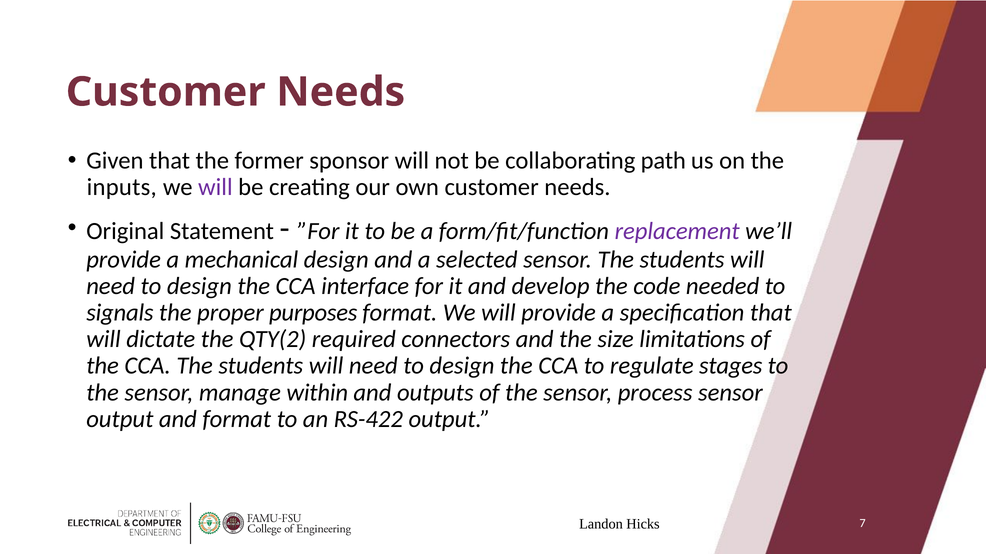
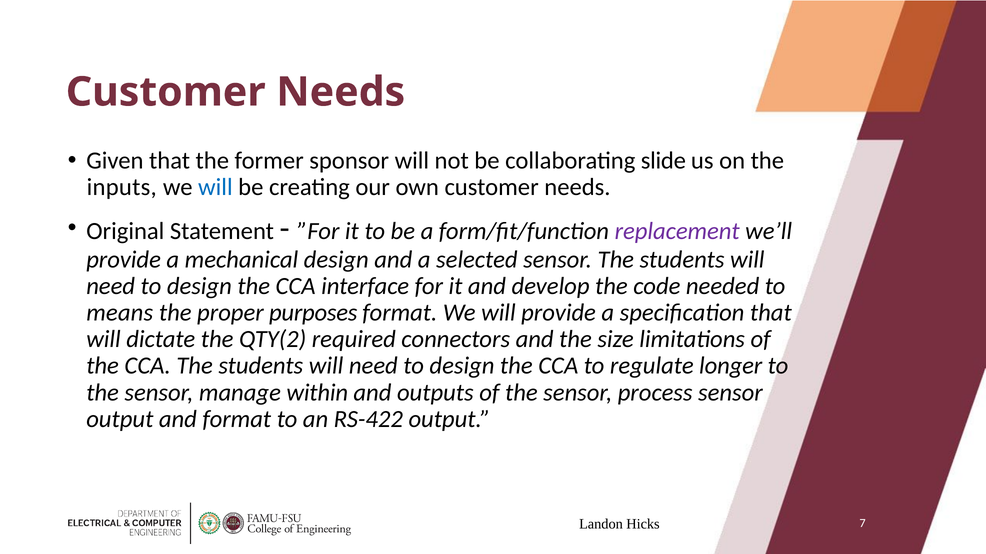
path: path -> slide
will at (215, 187) colour: purple -> blue
signals: signals -> means
stages: stages -> longer
